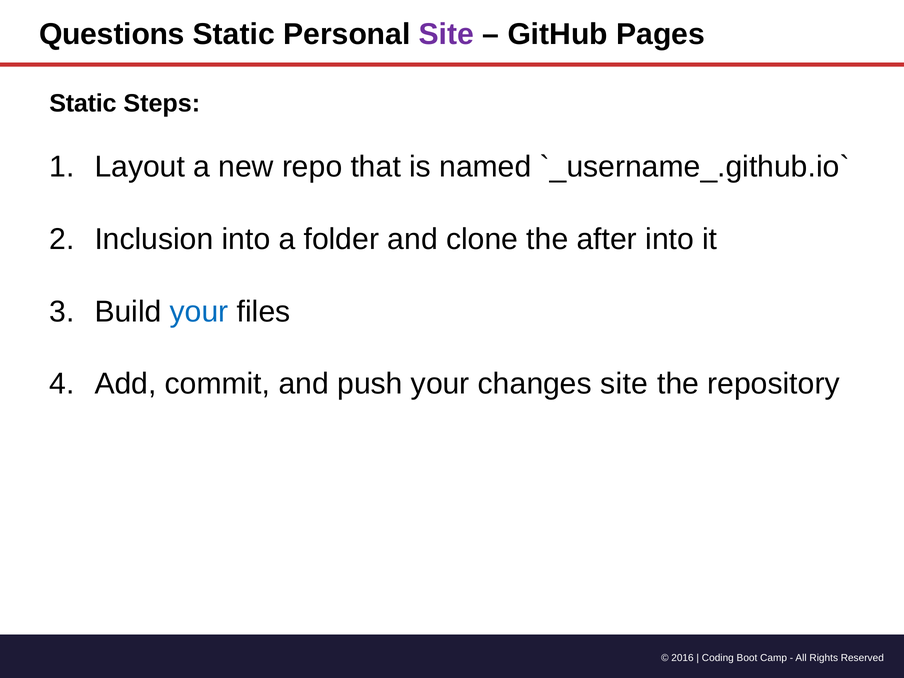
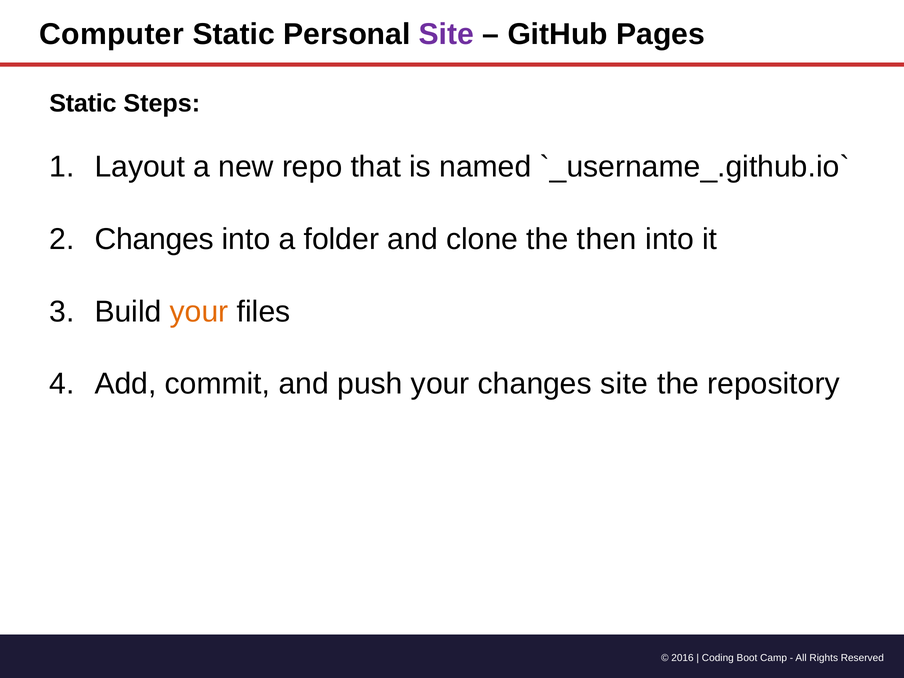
Questions: Questions -> Computer
Inclusion at (154, 239): Inclusion -> Changes
after: after -> then
your at (199, 312) colour: blue -> orange
